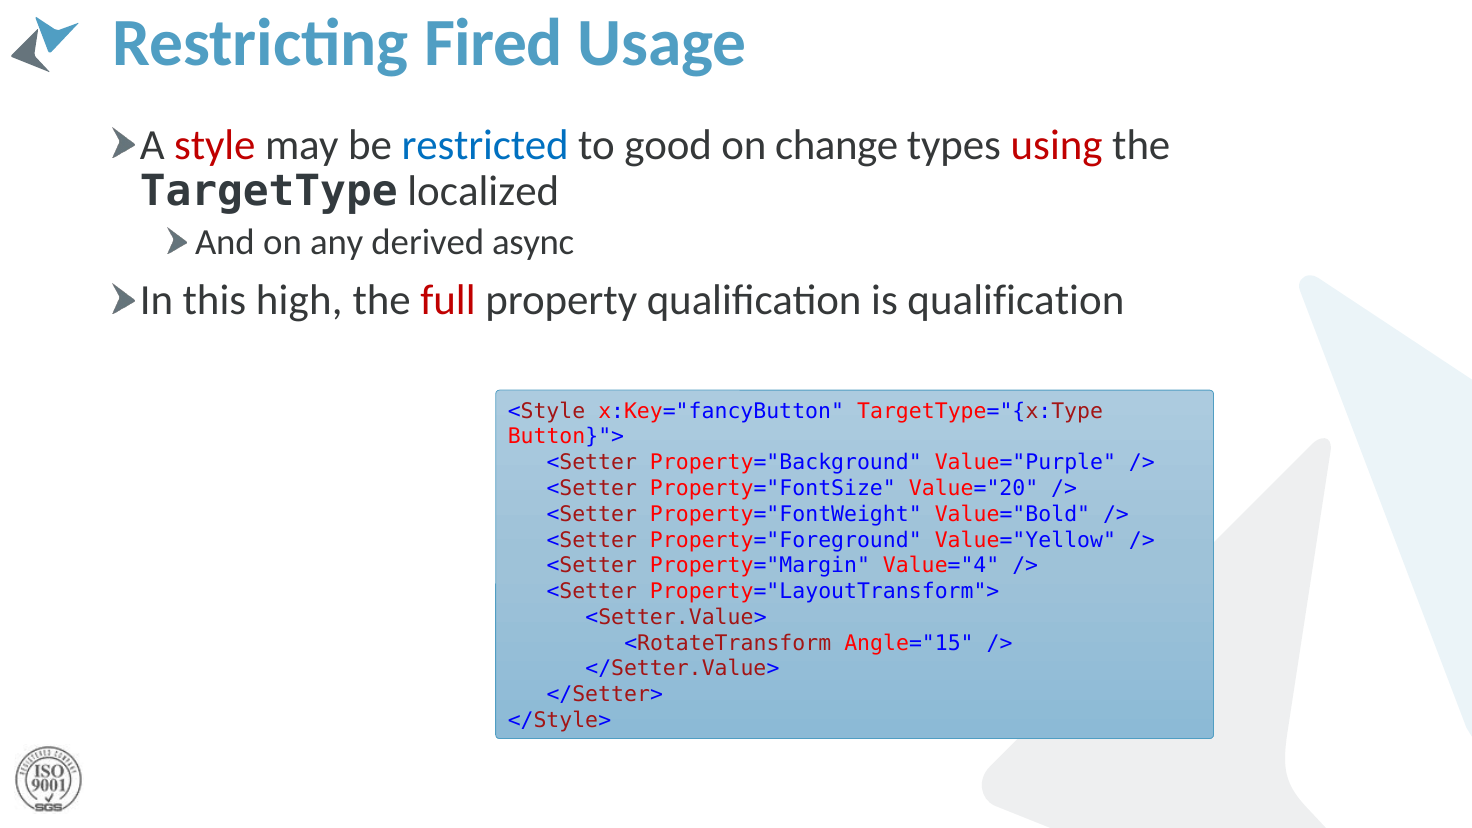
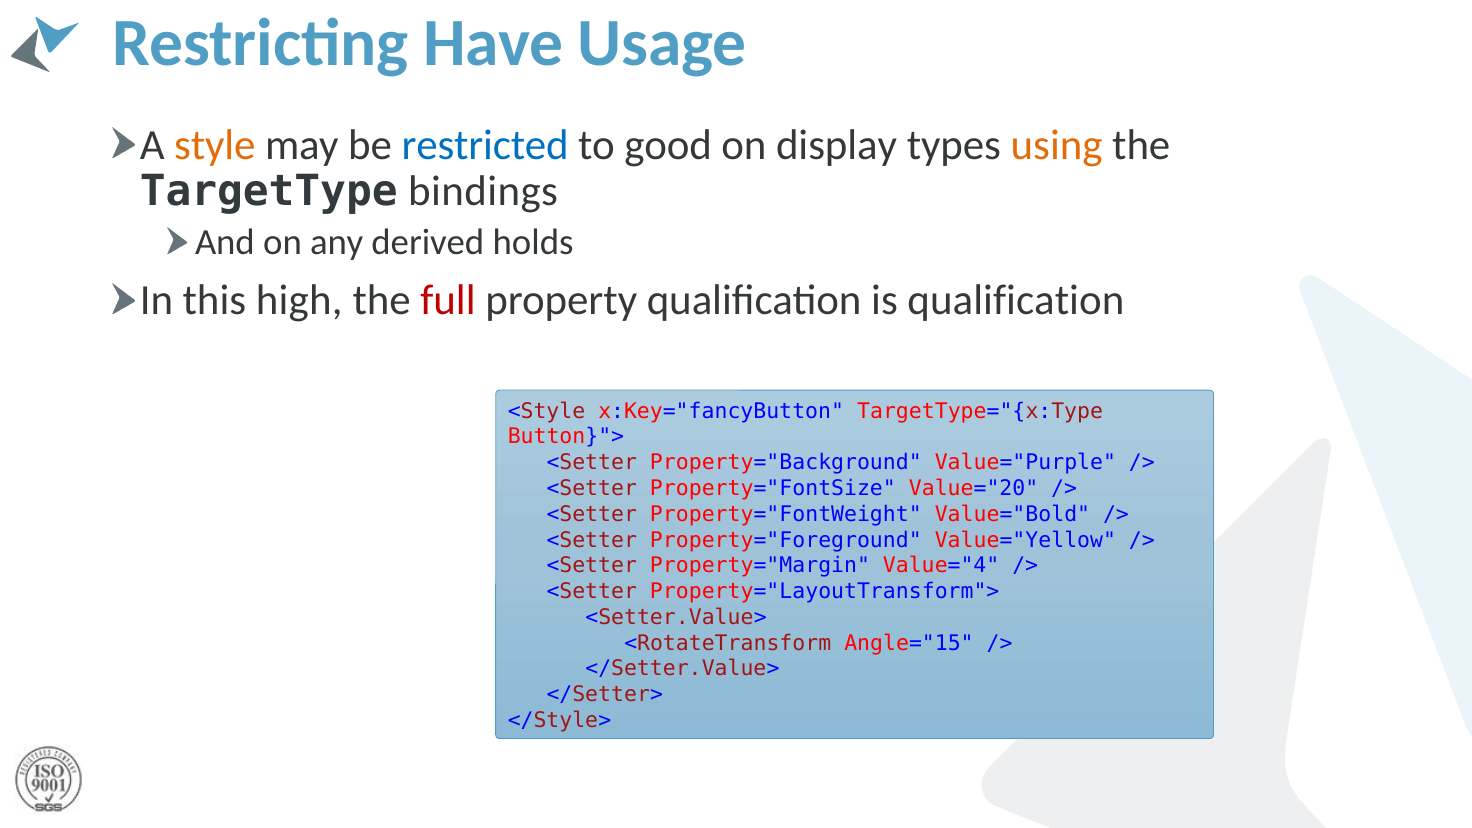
Fired: Fired -> Have
style colour: red -> orange
change: change -> display
using colour: red -> orange
localized: localized -> bindings
async: async -> holds
